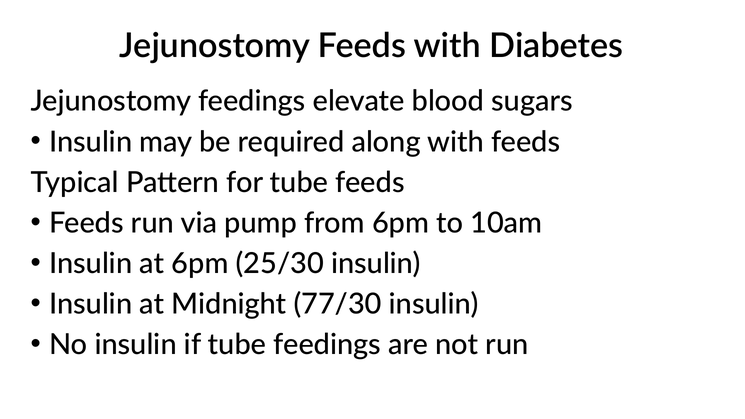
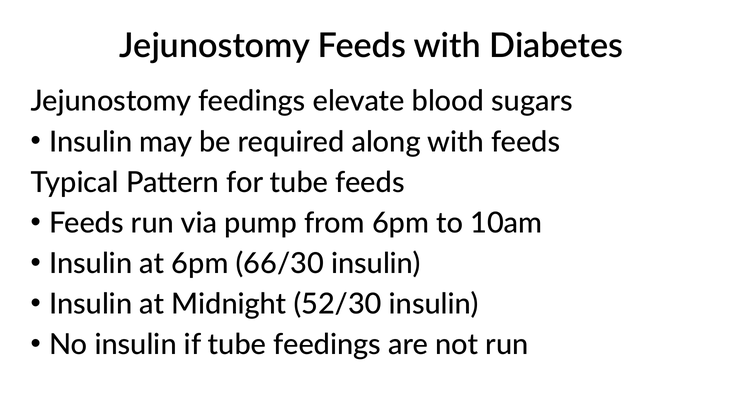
25/30: 25/30 -> 66/30
77/30: 77/30 -> 52/30
